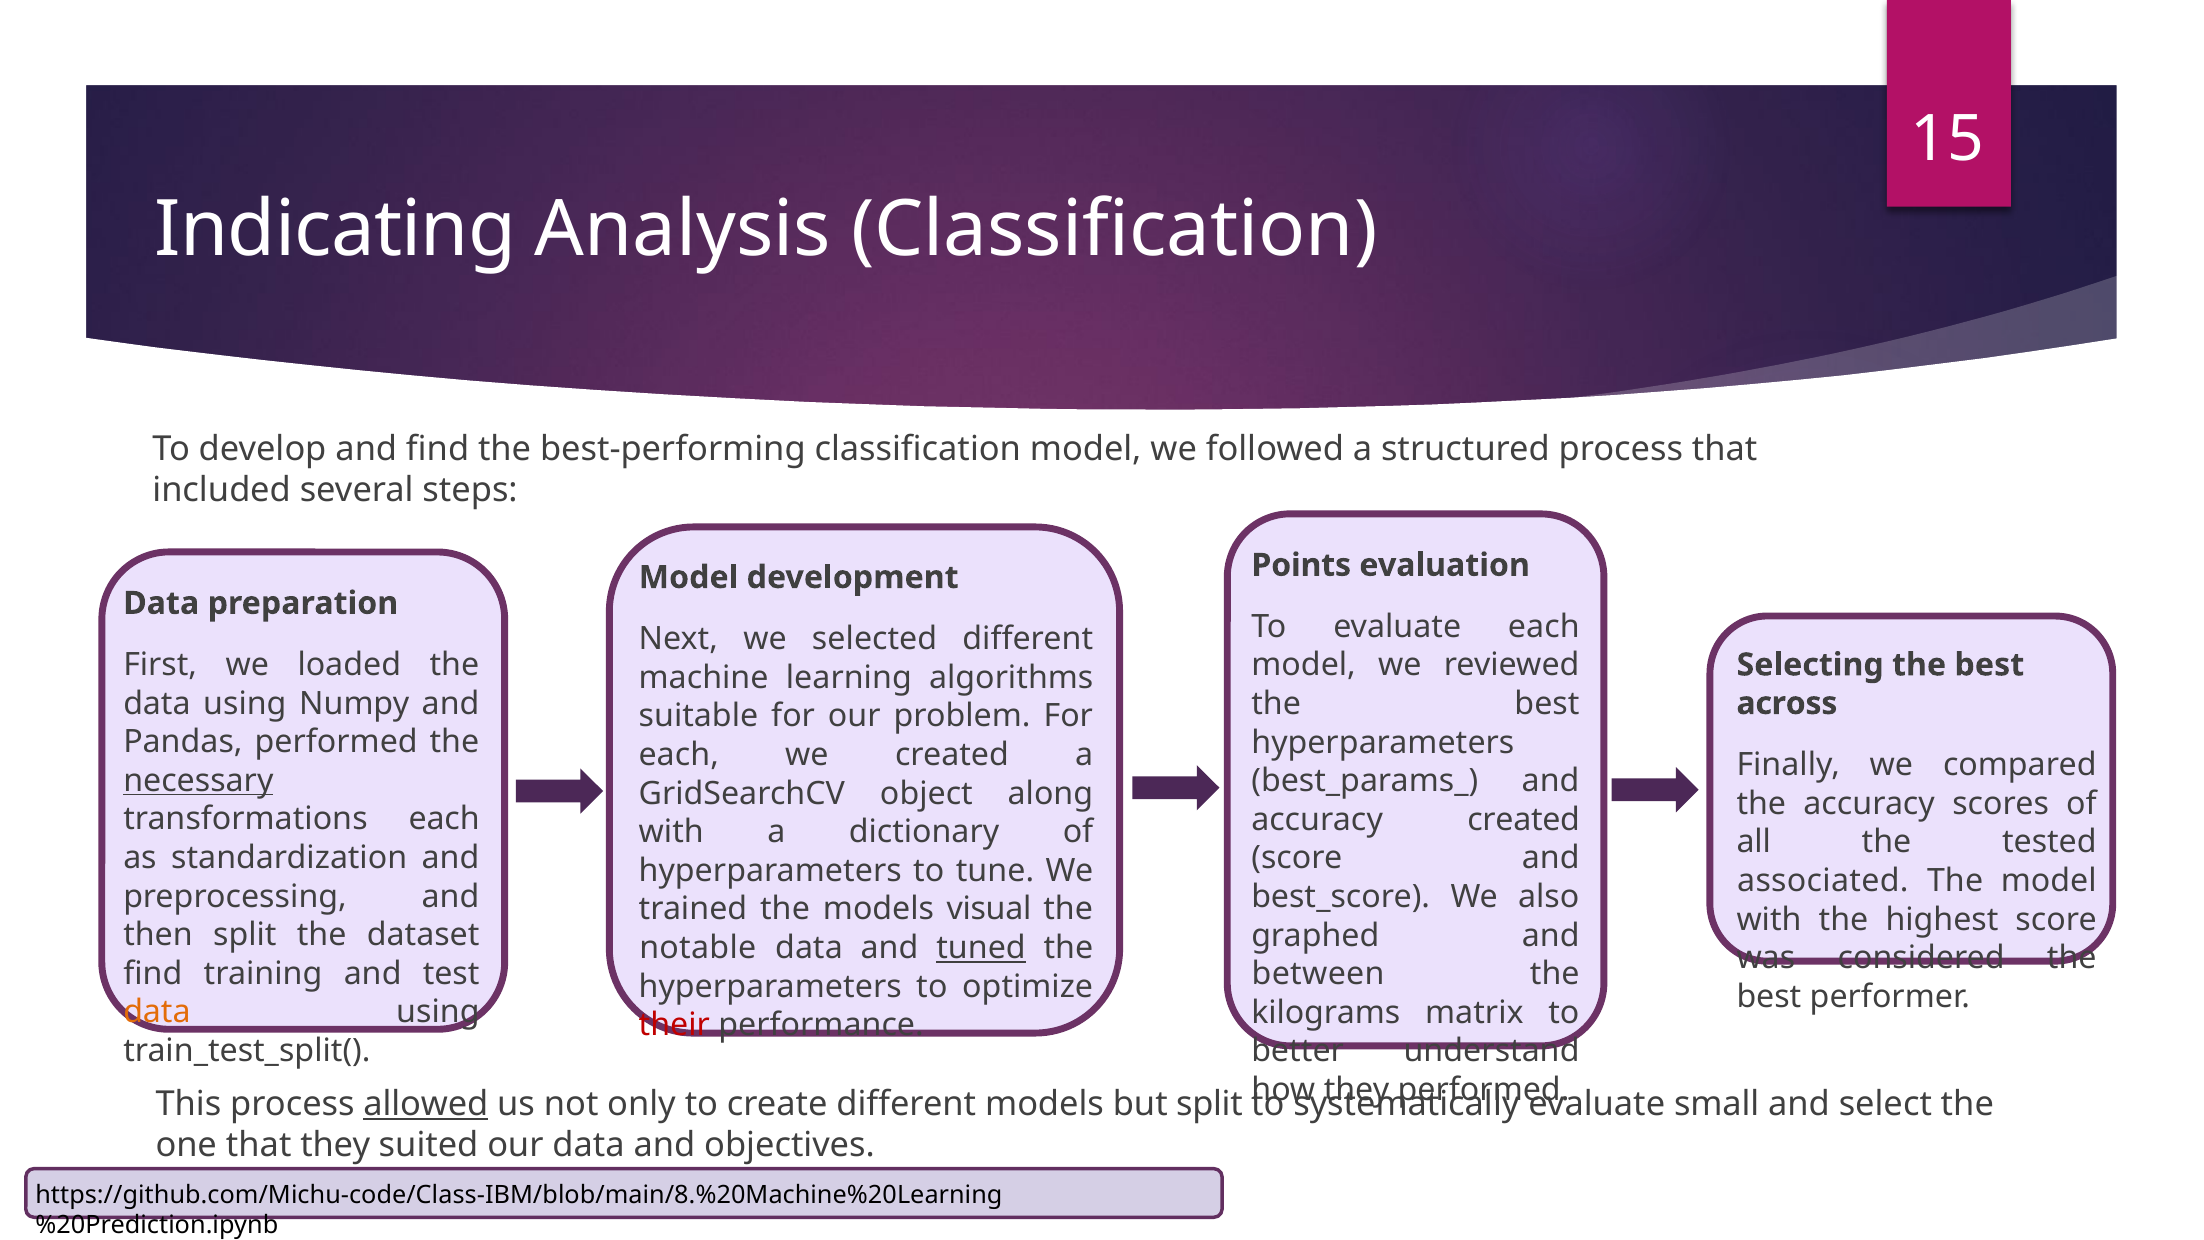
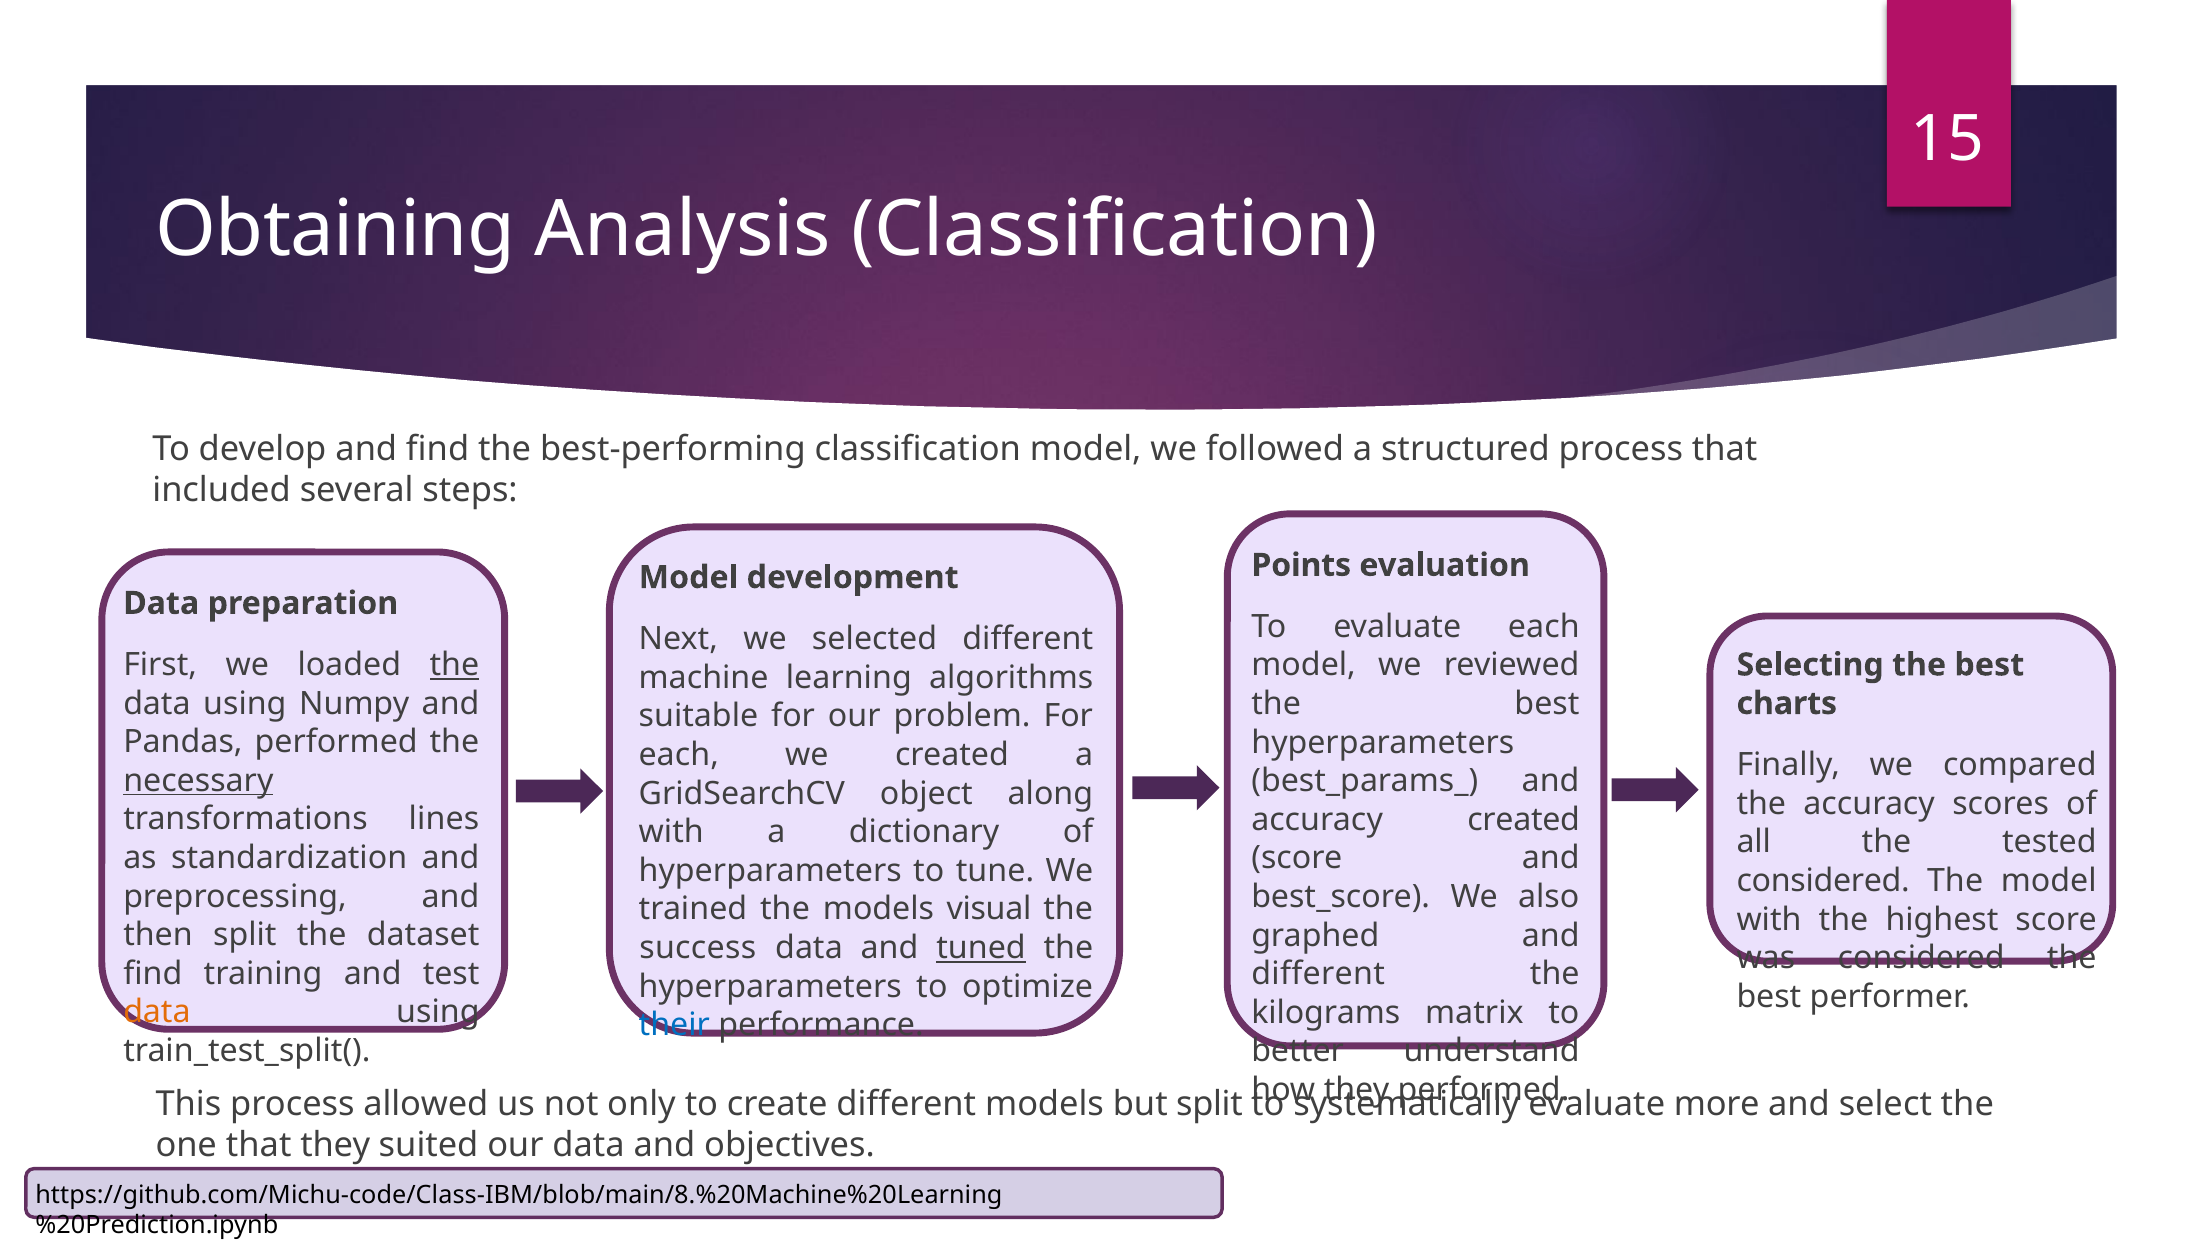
Indicating: Indicating -> Obtaining
the at (454, 665) underline: none -> present
across: across -> charts
transformations each: each -> lines
associated at (1823, 881): associated -> considered
notable: notable -> success
between at (1318, 974): between -> different
their colour: red -> blue
allowed underline: present -> none
small: small -> more
